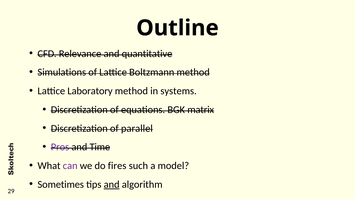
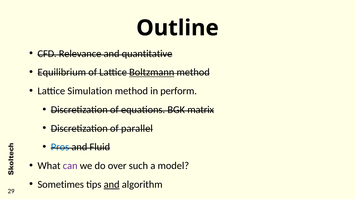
Simulations: Simulations -> Equilibrium
Boltzmann underline: none -> present
Laboratory: Laboratory -> Simulation
systems: systems -> perform
Pros colour: purple -> blue
Time: Time -> Fluid
fires: fires -> over
